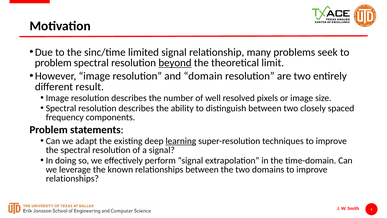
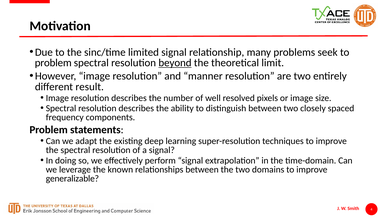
domain: domain -> manner
learning underline: present -> none
relationships at (72, 178): relationships -> generalizable
